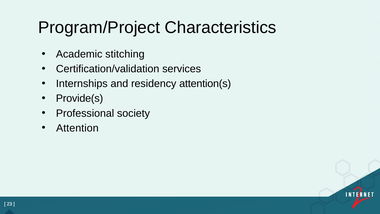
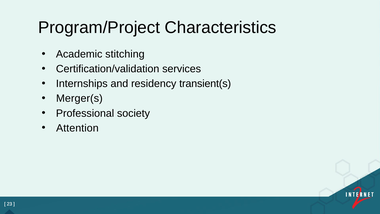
attention(s: attention(s -> transient(s
Provide(s: Provide(s -> Merger(s
